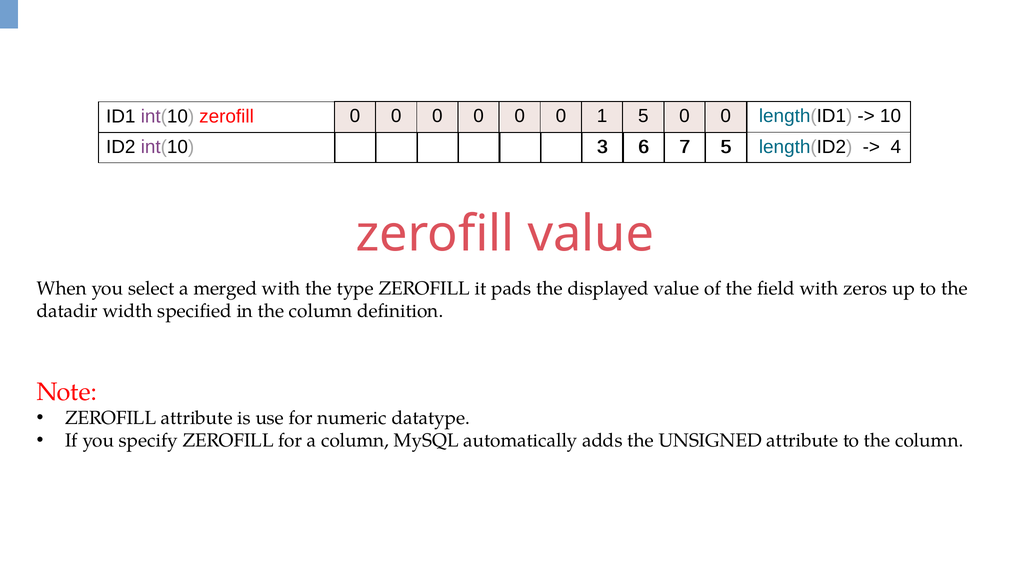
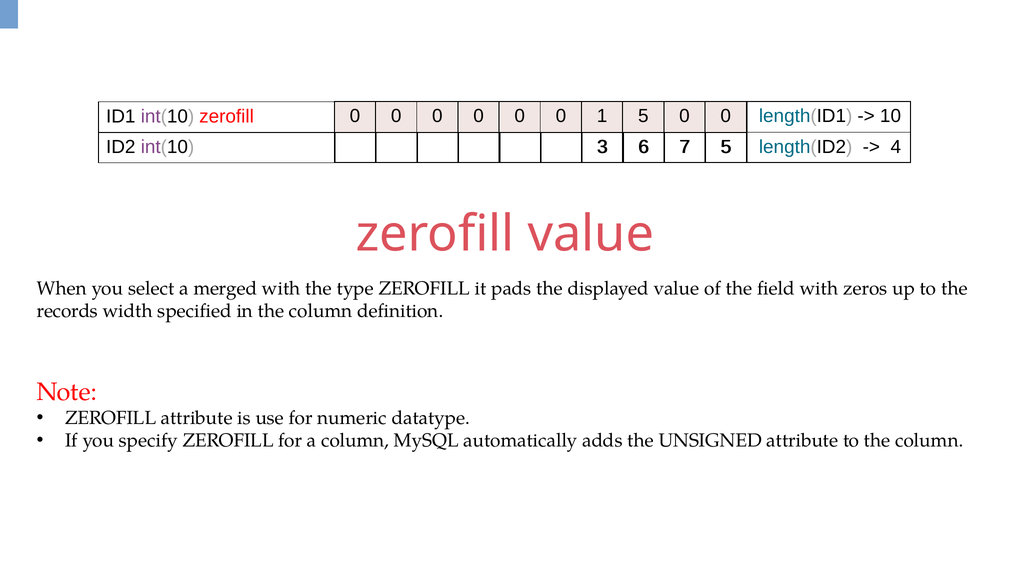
datadir: datadir -> records
